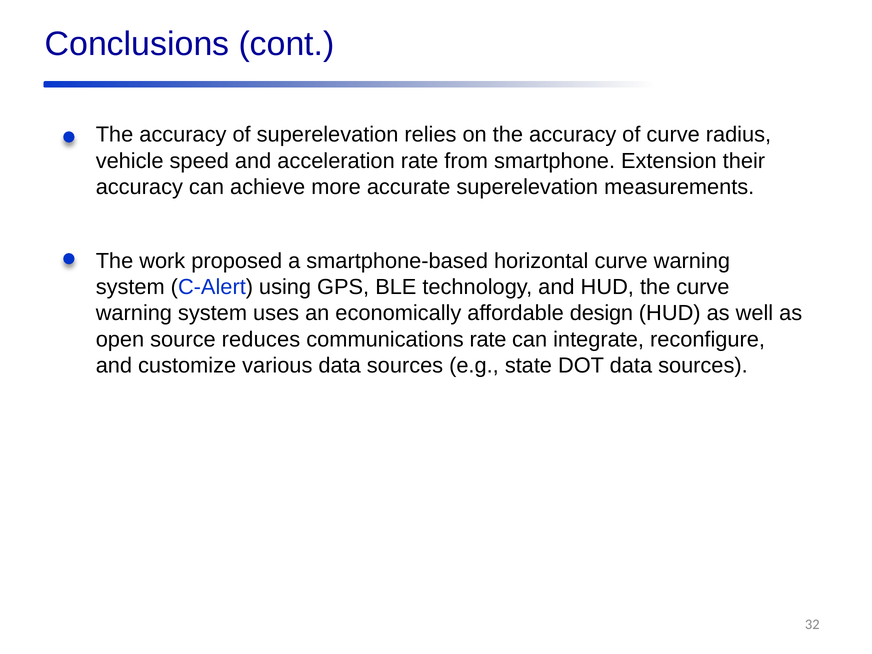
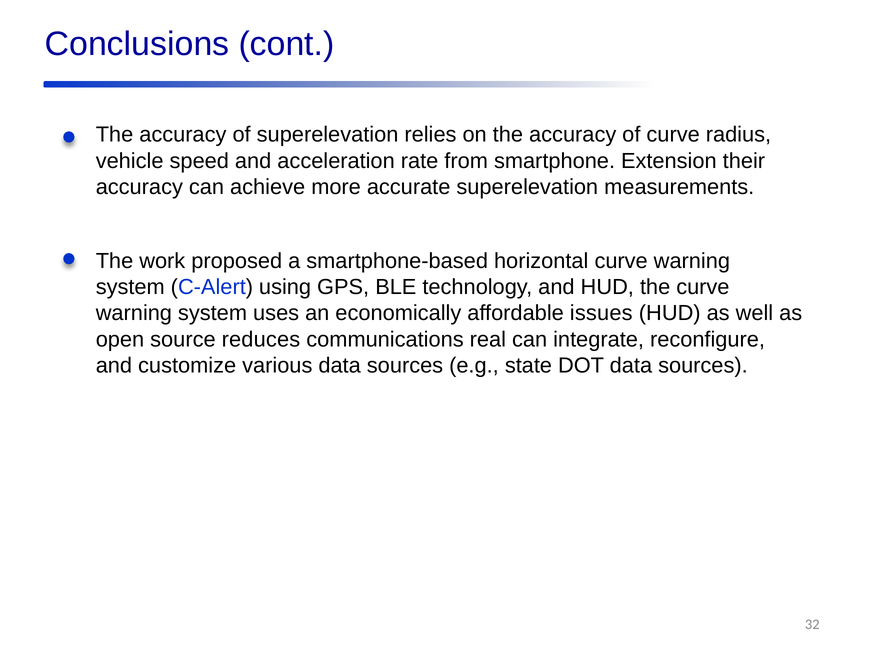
design: design -> issues
communications rate: rate -> real
